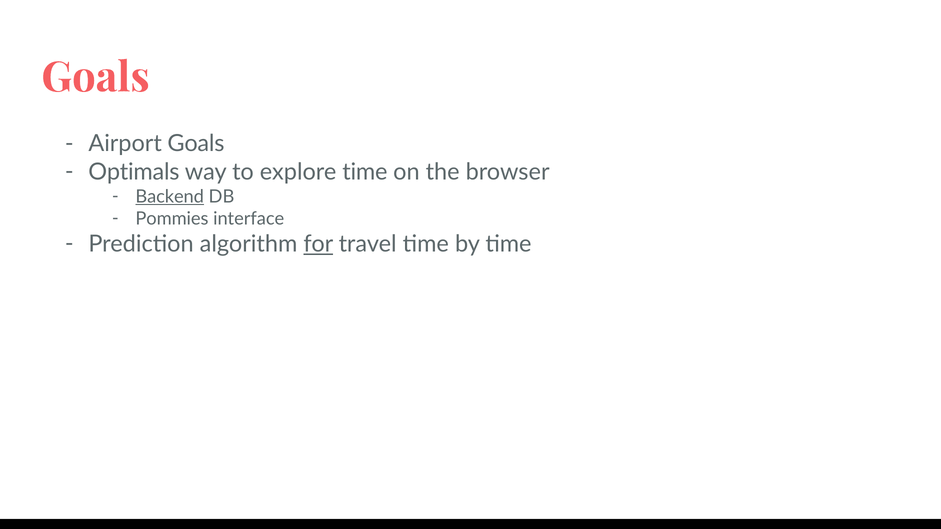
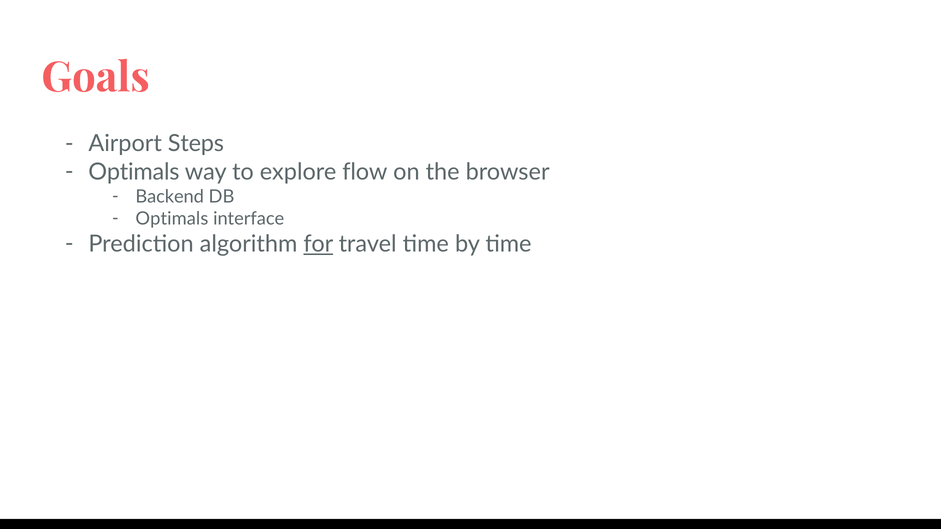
Airport Goals: Goals -> Steps
explore time: time -> flow
Backend underline: present -> none
Pommies at (172, 219): Pommies -> Optimals
